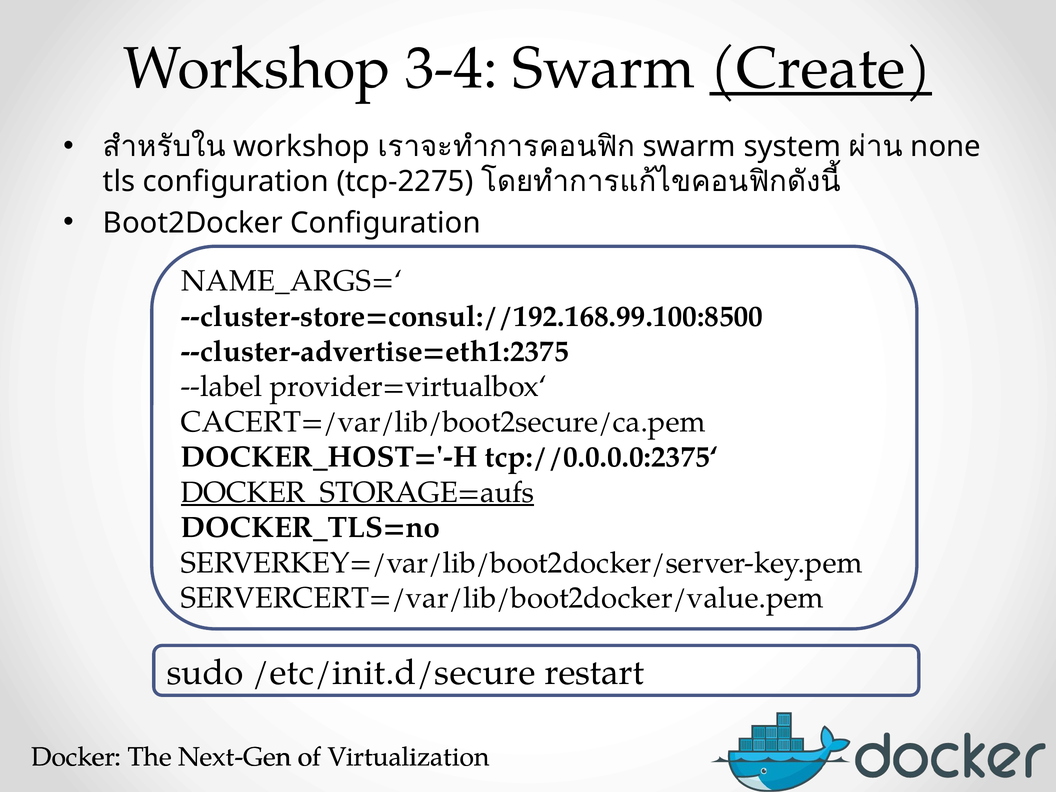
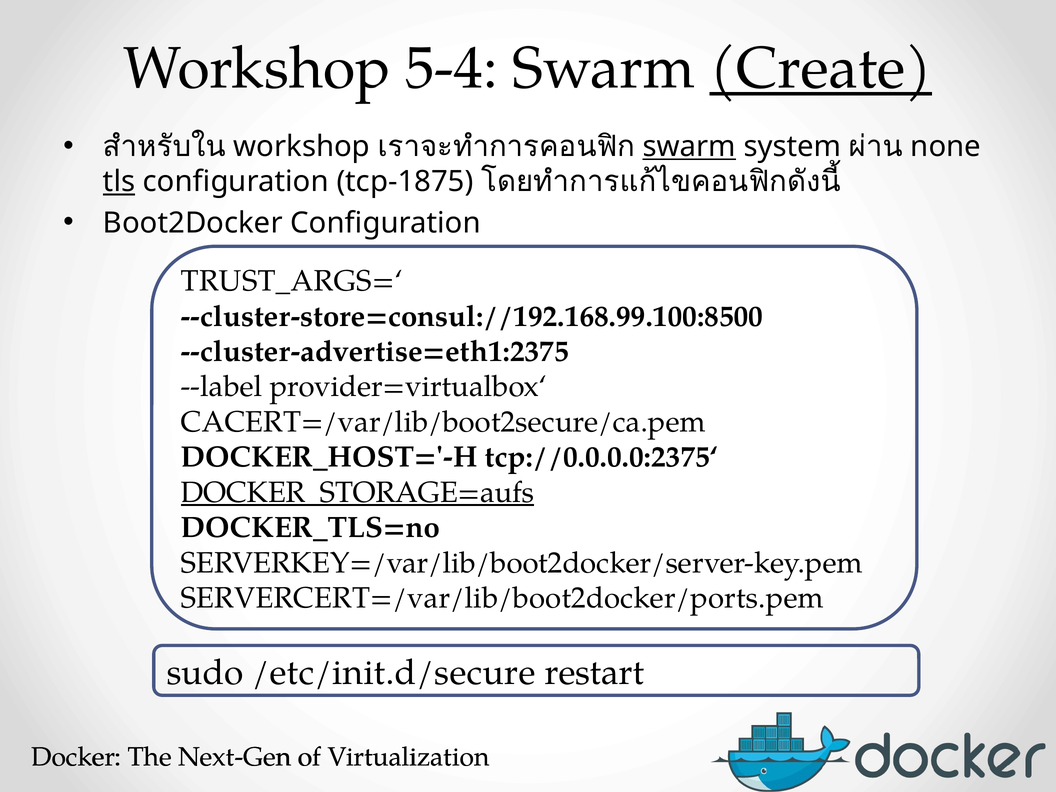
3-4: 3-4 -> 5-4
swarm at (689, 147) underline: none -> present
tls underline: none -> present
tcp-2275: tcp-2275 -> tcp-1875
NAME_ARGS=‘: NAME_ARGS=‘ -> TRUST_ARGS=‘
SERVERCERT=/var/lib/boot2docker/value.pem: SERVERCERT=/var/lib/boot2docker/value.pem -> SERVERCERT=/var/lib/boot2docker/ports.pem
